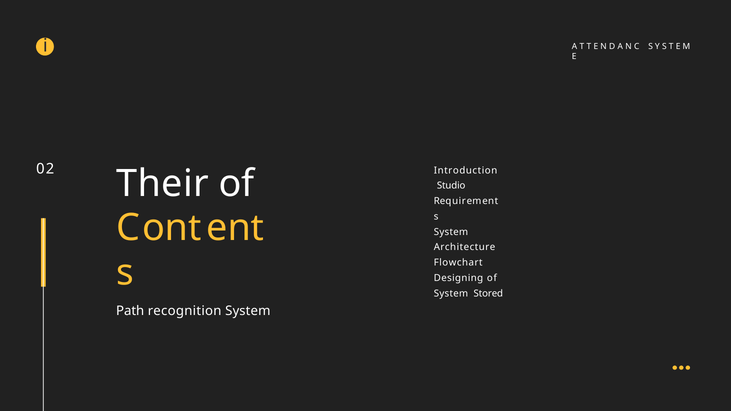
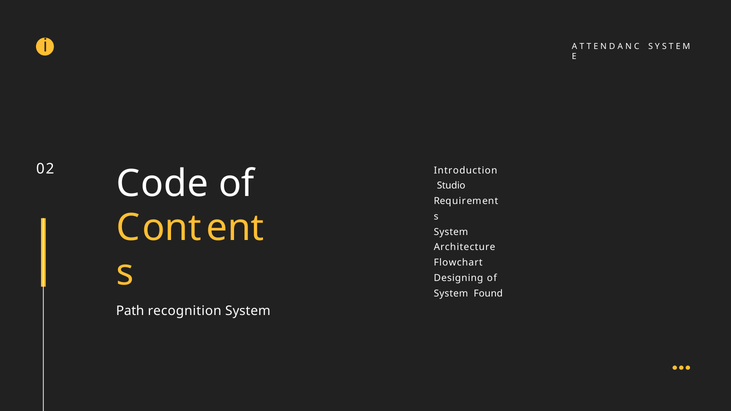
Their: Their -> Code
Stored: Stored -> Found
